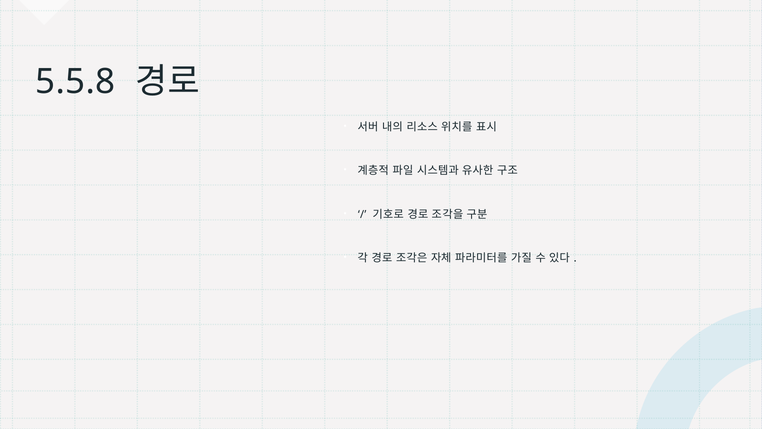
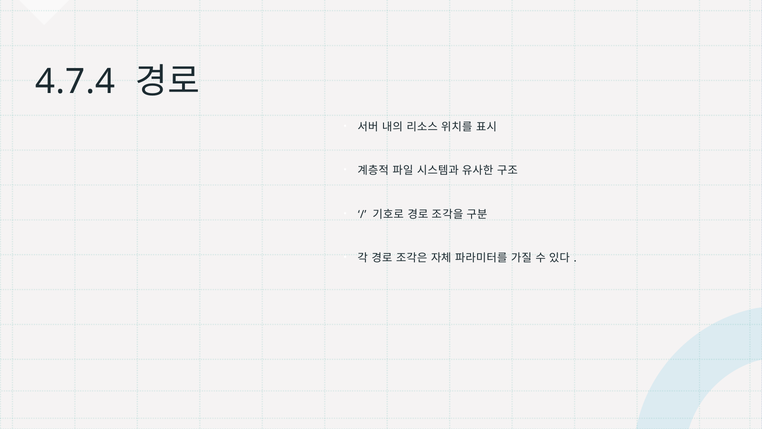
5.5.8: 5.5.8 -> 4.7.4
